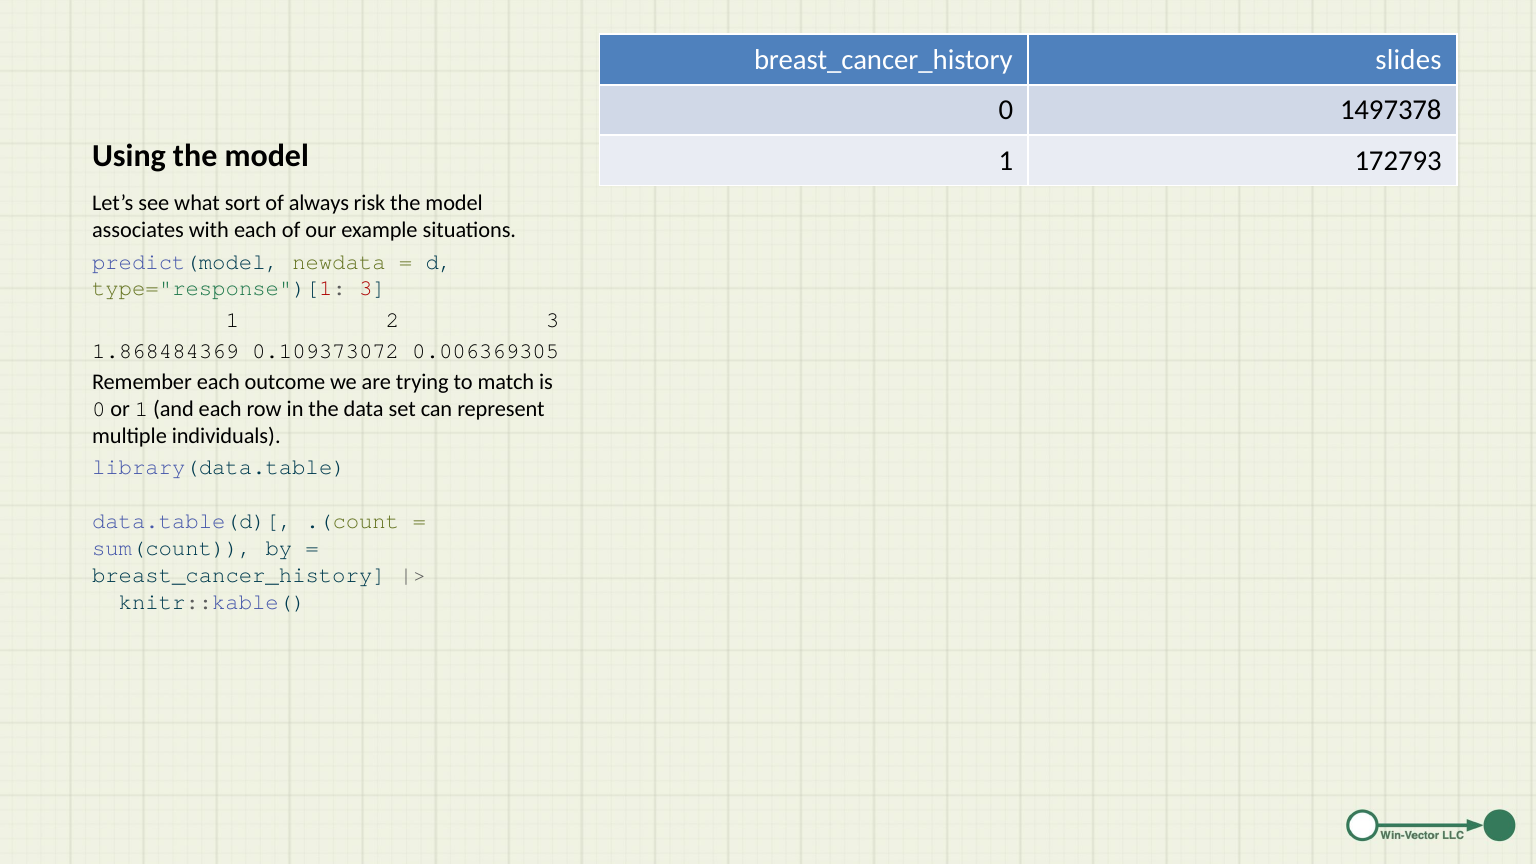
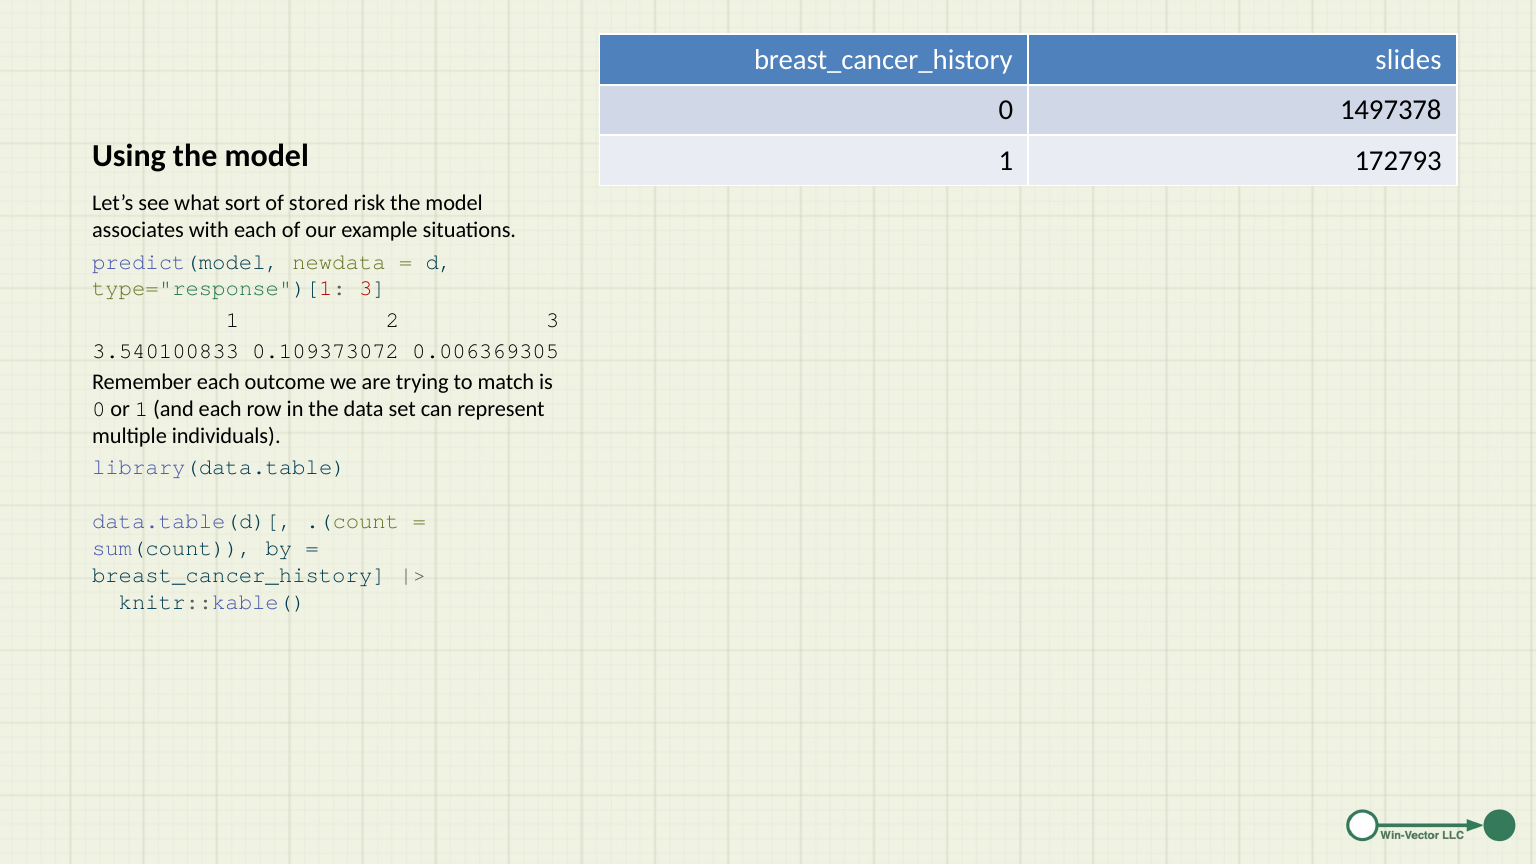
always: always -> stored
1.868484369: 1.868484369 -> 3.540100833
